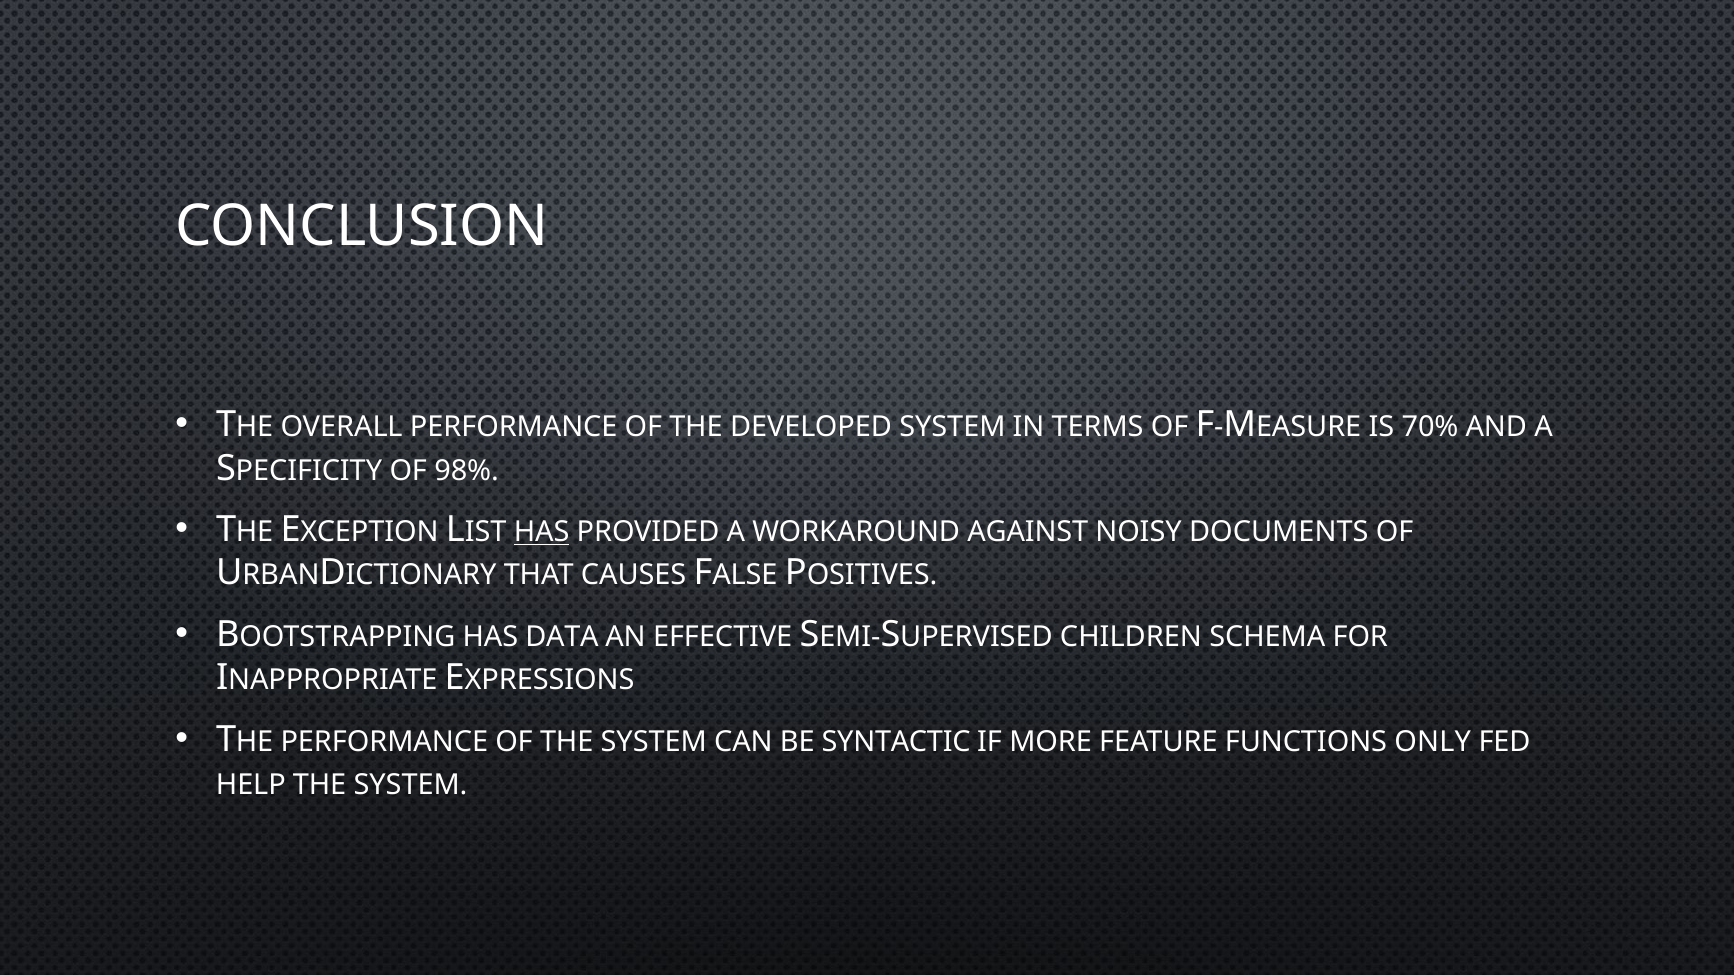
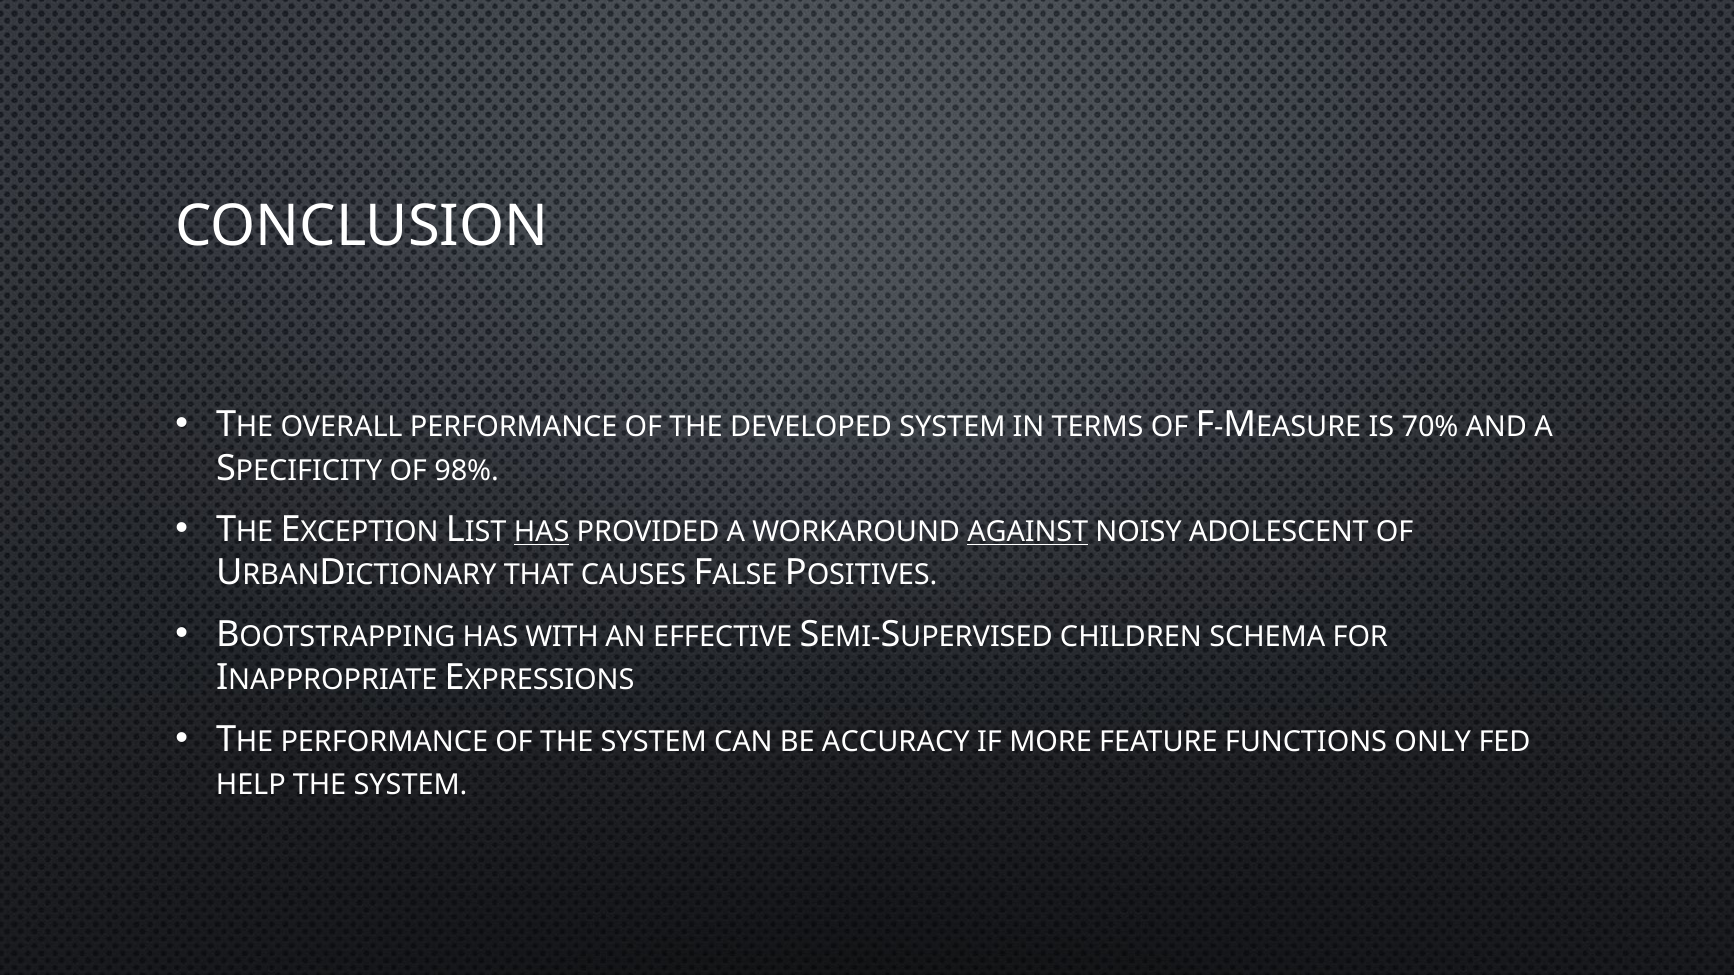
AGAINST underline: none -> present
DOCUMENTS: DOCUMENTS -> ADOLESCENT
DATA: DATA -> WITH
SYNTACTIC: SYNTACTIC -> ACCURACY
